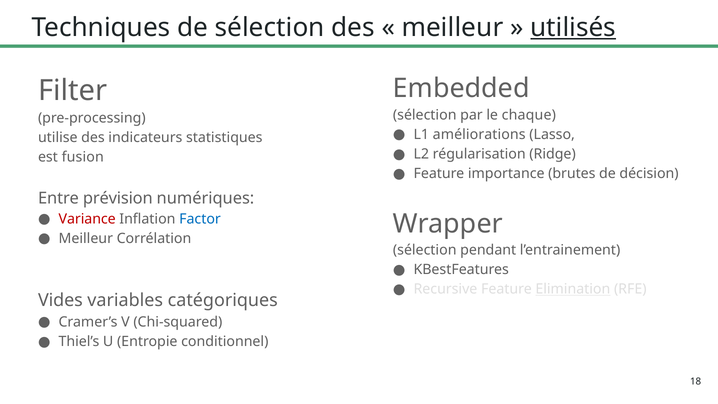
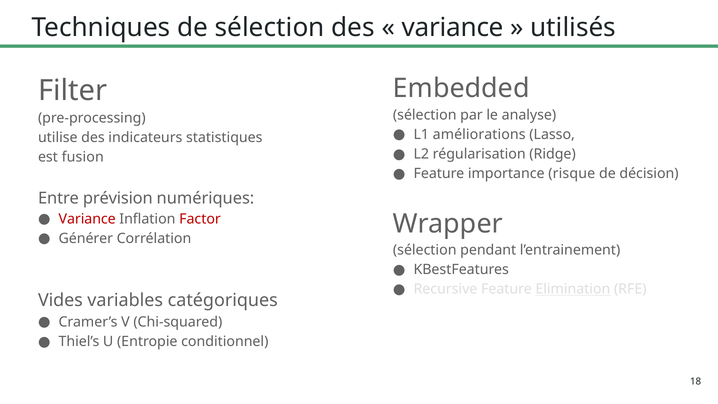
meilleur at (452, 28): meilleur -> variance
utilisés underline: present -> none
chaque: chaque -> analyse
brutes: brutes -> risque
Factor colour: blue -> red
Meilleur at (86, 238): Meilleur -> Générer
